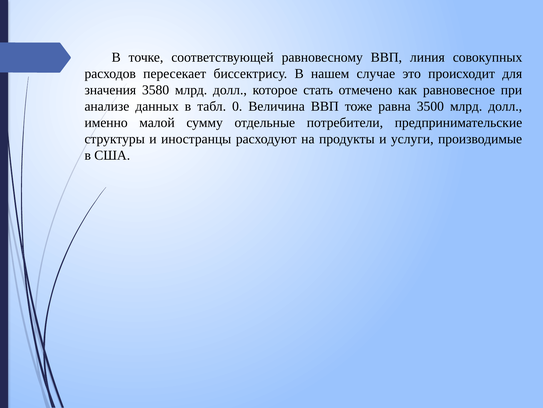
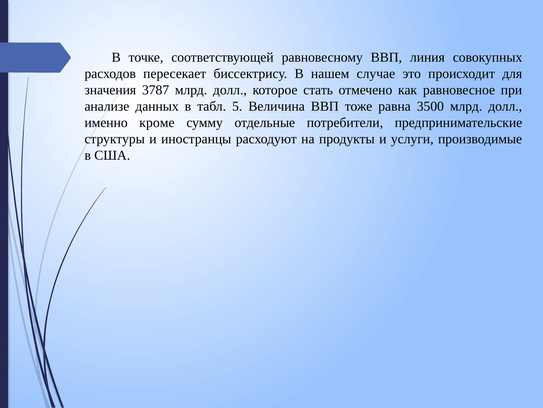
3580: 3580 -> 3787
0: 0 -> 5
малой: малой -> кроме
